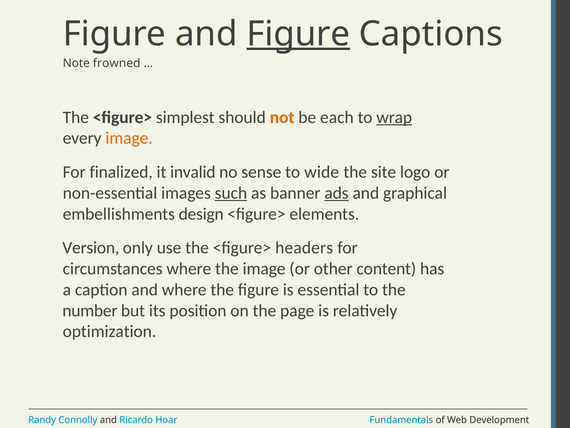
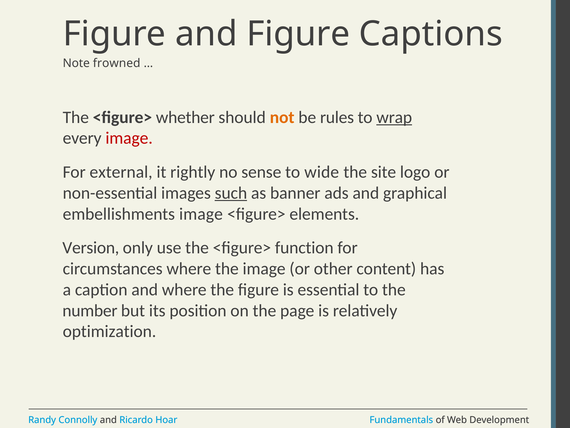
Figure at (298, 34) underline: present -> none
simplest: simplest -> whether
each: each -> rules
image at (129, 138) colour: orange -> red
finalized: finalized -> external
invalid: invalid -> rightly
ads underline: present -> none
embellishments design: design -> image
headers: headers -> function
